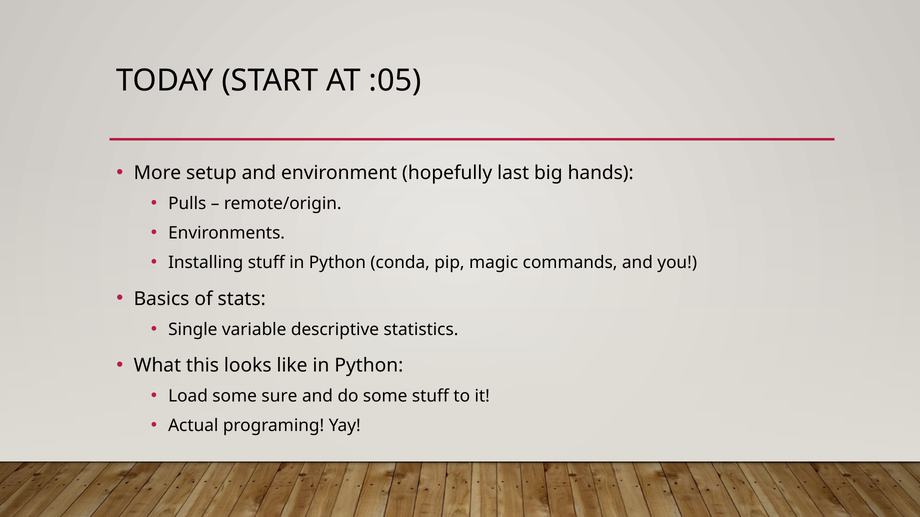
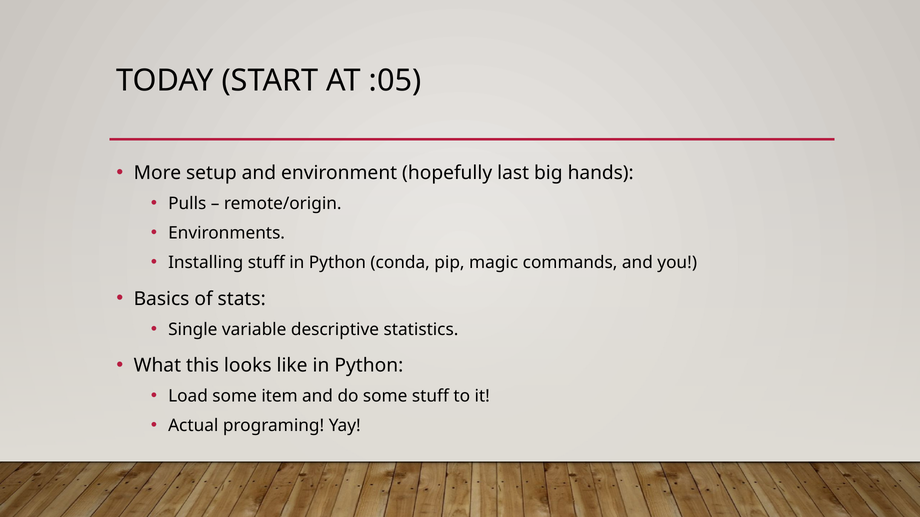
sure: sure -> item
